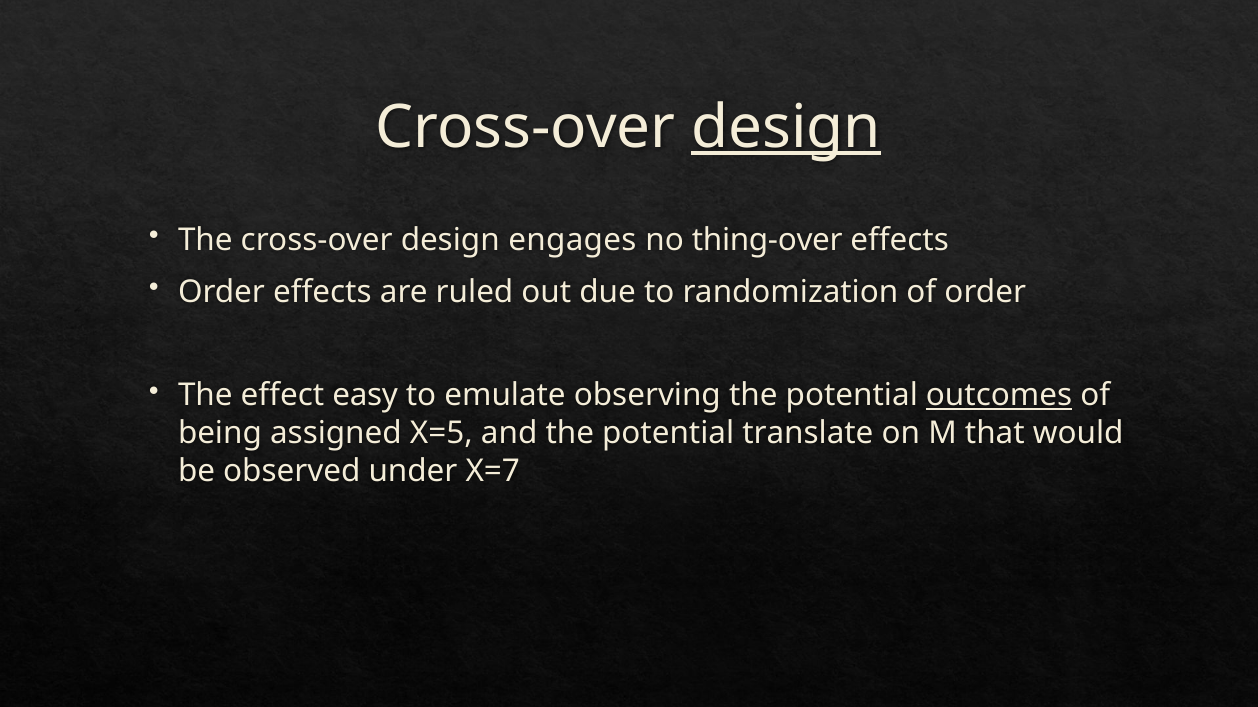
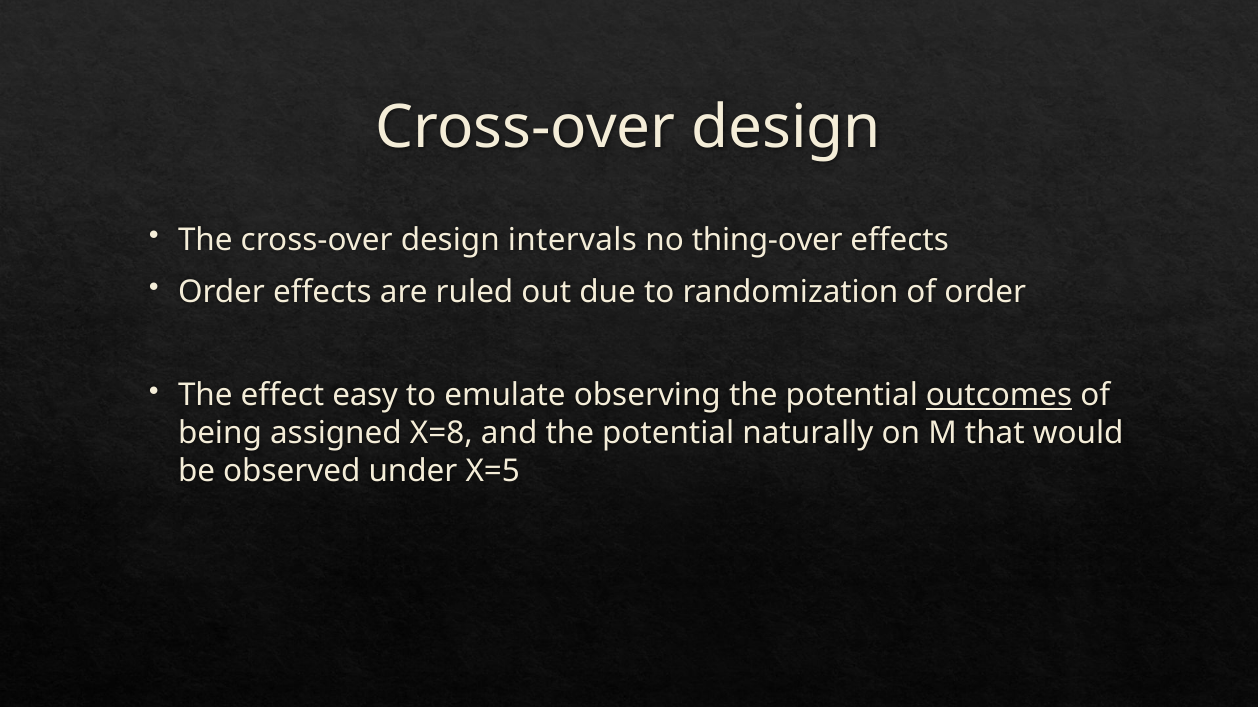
design at (786, 127) underline: present -> none
engages: engages -> intervals
X=5: X=5 -> X=8
translate: translate -> naturally
X=7: X=7 -> X=5
